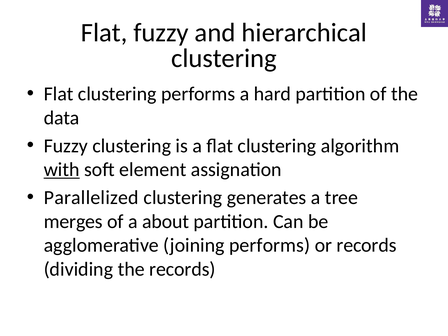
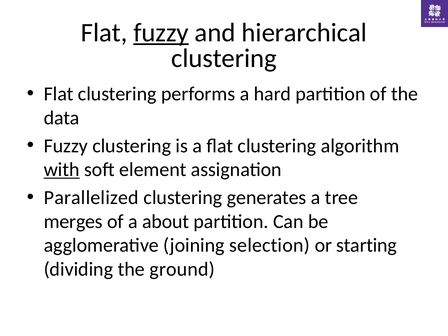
fuzzy at (161, 33) underline: none -> present
joining performs: performs -> selection
or records: records -> starting
the records: records -> ground
